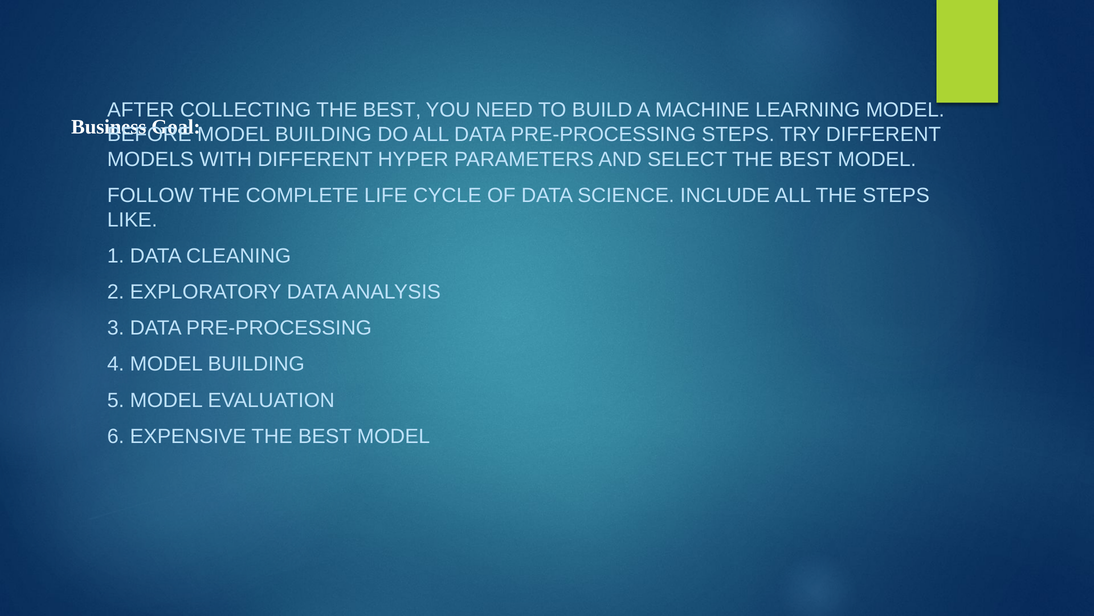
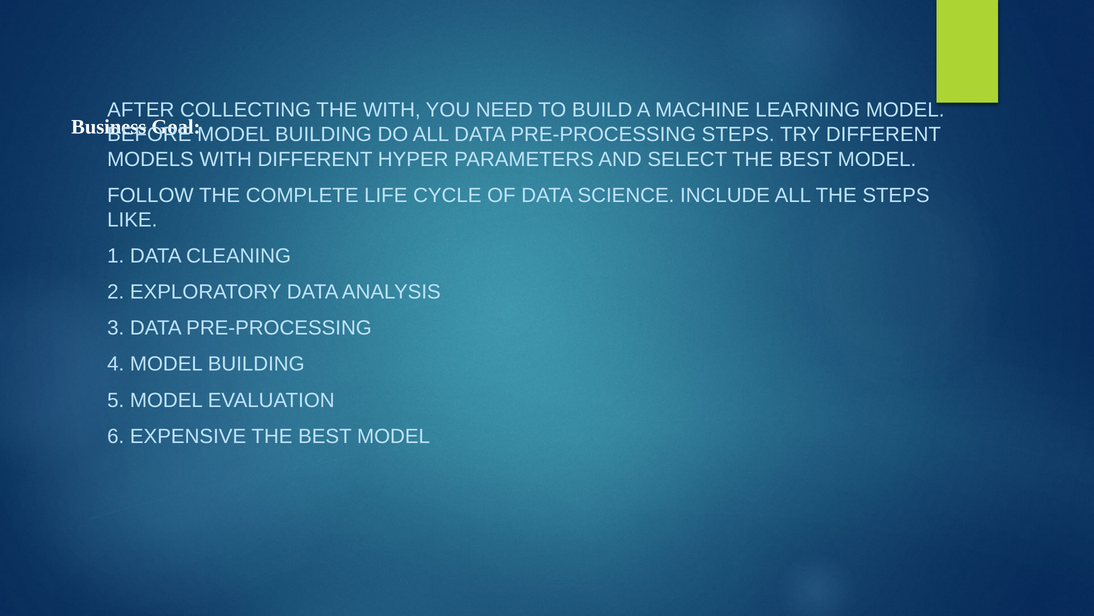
COLLECTING THE BEST: BEST -> WITH
